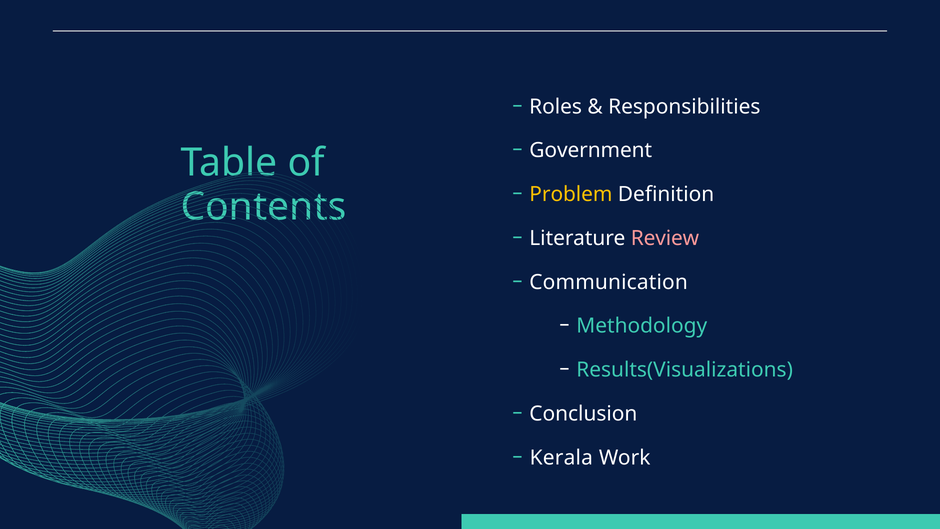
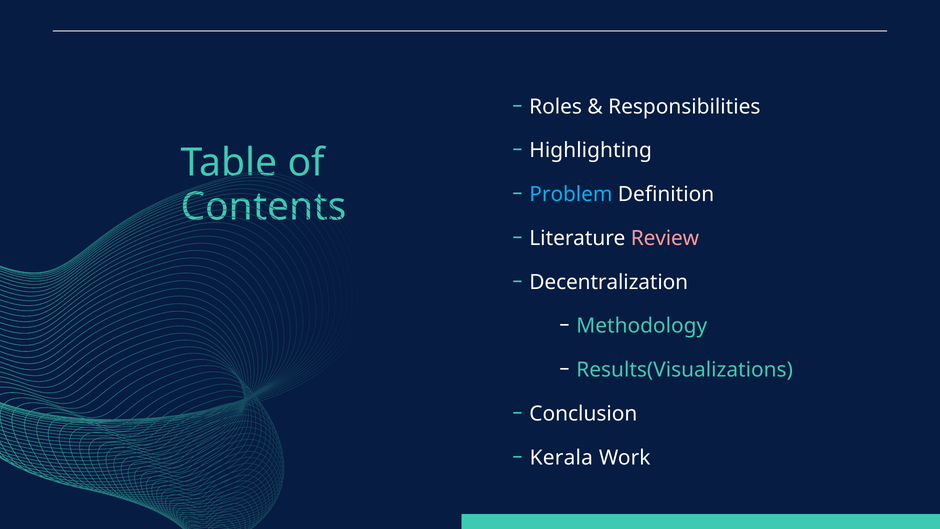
Government: Government -> Highlighting
Problem colour: yellow -> light blue
Communication: Communication -> Decentralization
